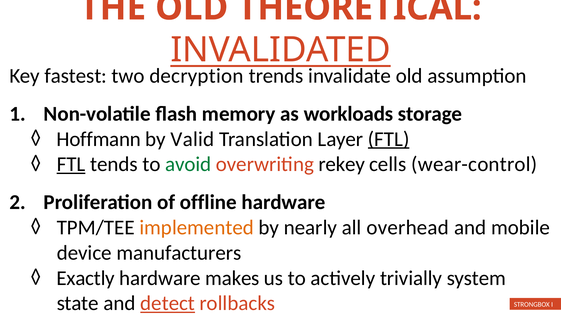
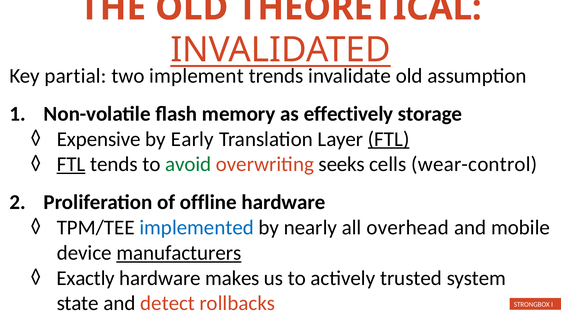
fastest: fastest -> partial
decryption: decryption -> implement
workloads: workloads -> effectively
Hoffmann: Hoffmann -> Expensive
Valid: Valid -> Early
rekey: rekey -> seeks
implemented colour: orange -> blue
manufacturers underline: none -> present
trivially: trivially -> trusted
detect underline: present -> none
